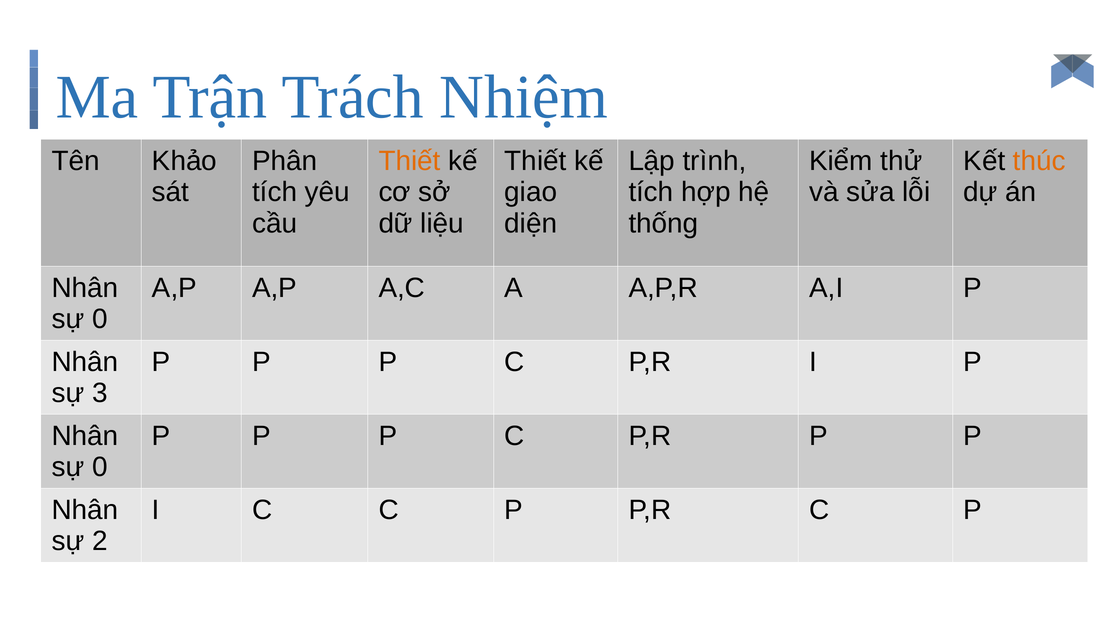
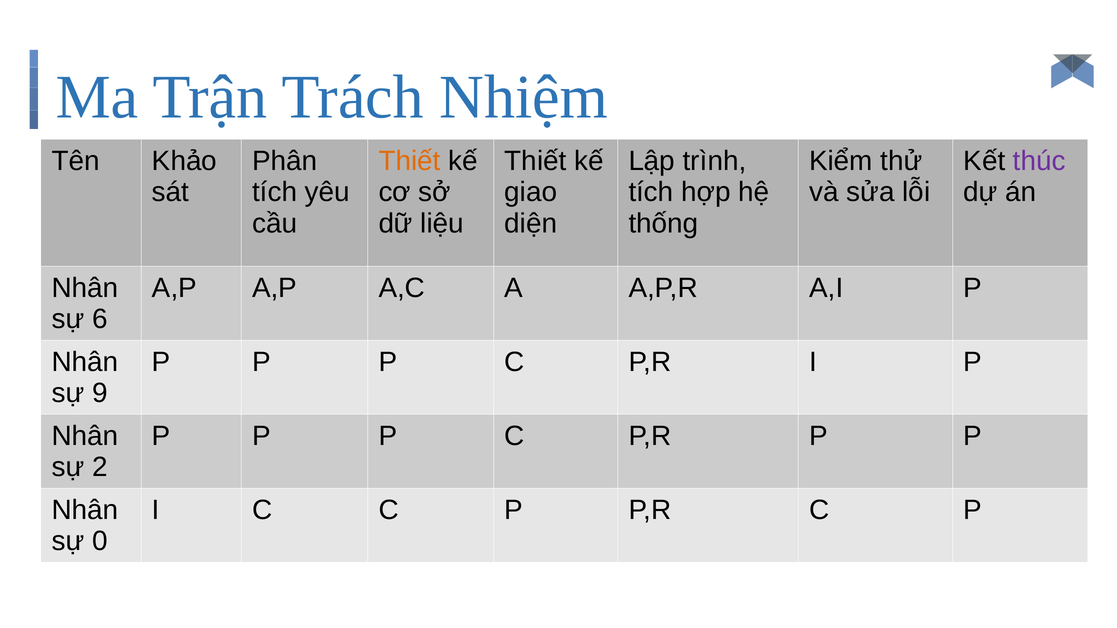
thúc colour: orange -> purple
0 at (100, 319): 0 -> 6
3: 3 -> 9
0 at (100, 467): 0 -> 2
2: 2 -> 0
